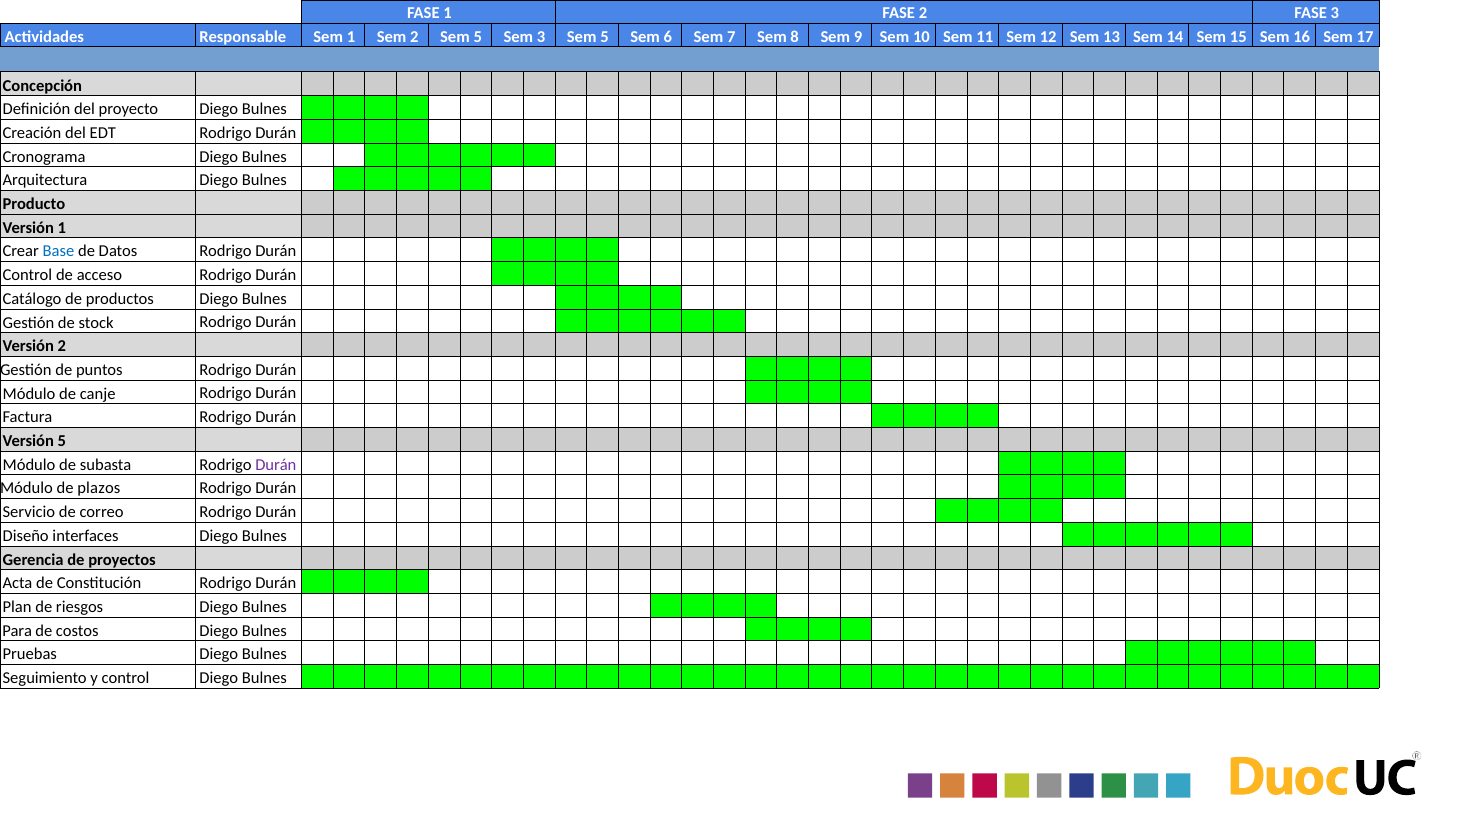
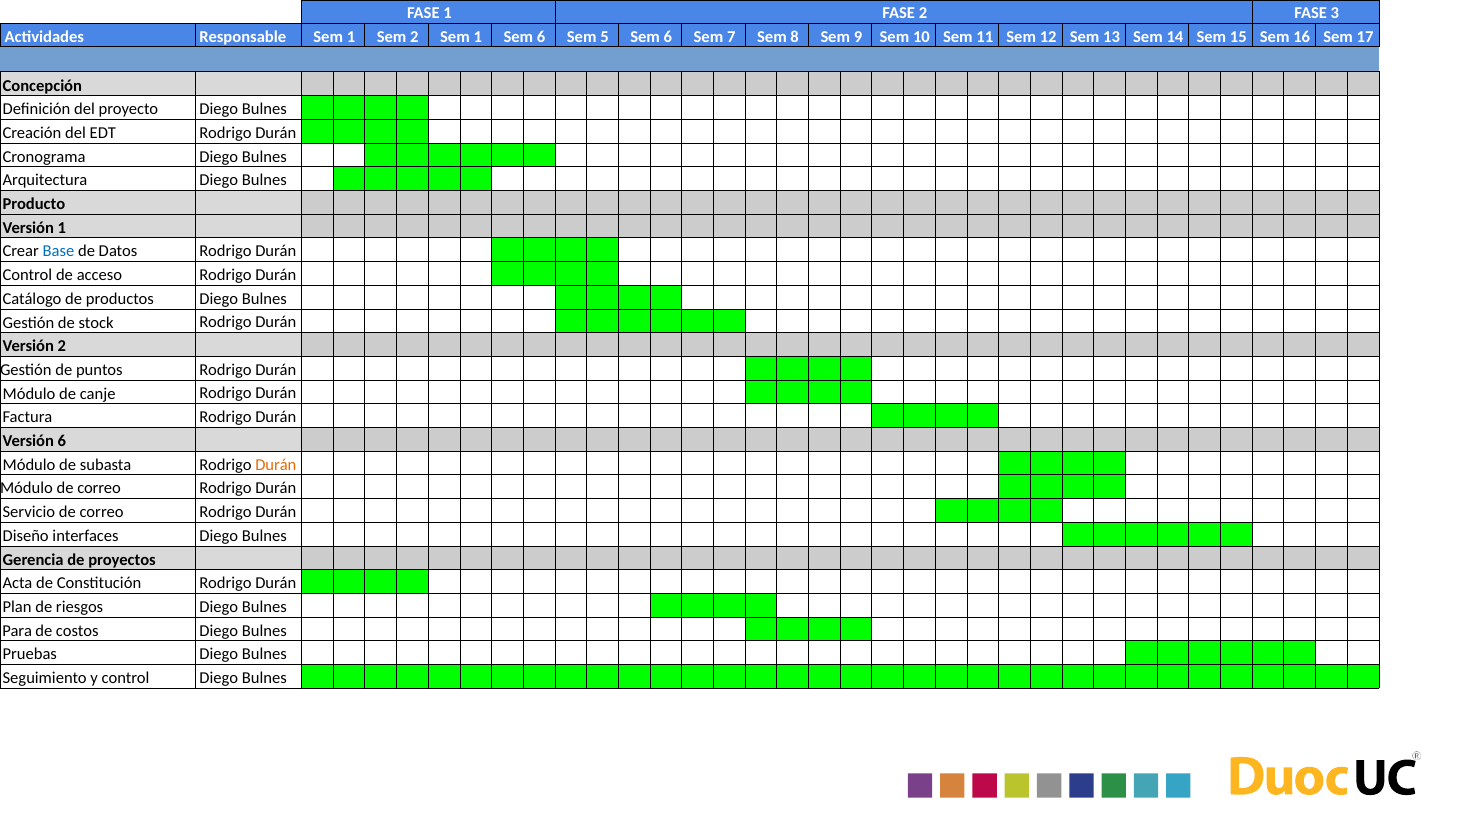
2 Sem 5: 5 -> 1
3 at (541, 37): 3 -> 6
Versión 5: 5 -> 6
Durán at (276, 464) colour: purple -> orange
Módulo de plazos: plazos -> correo
